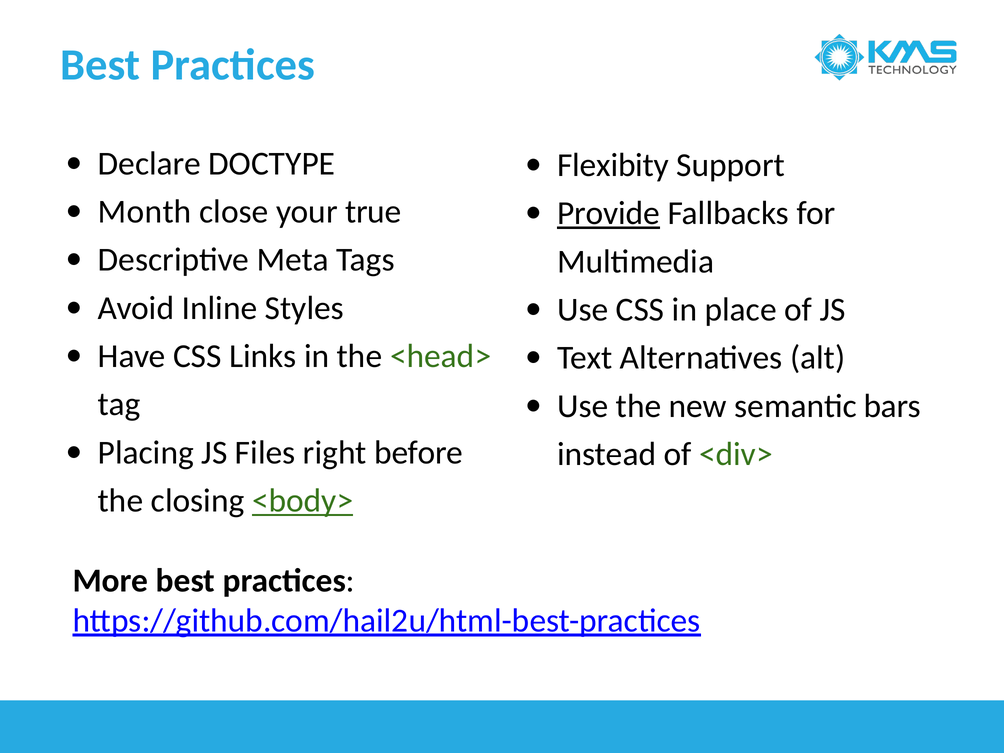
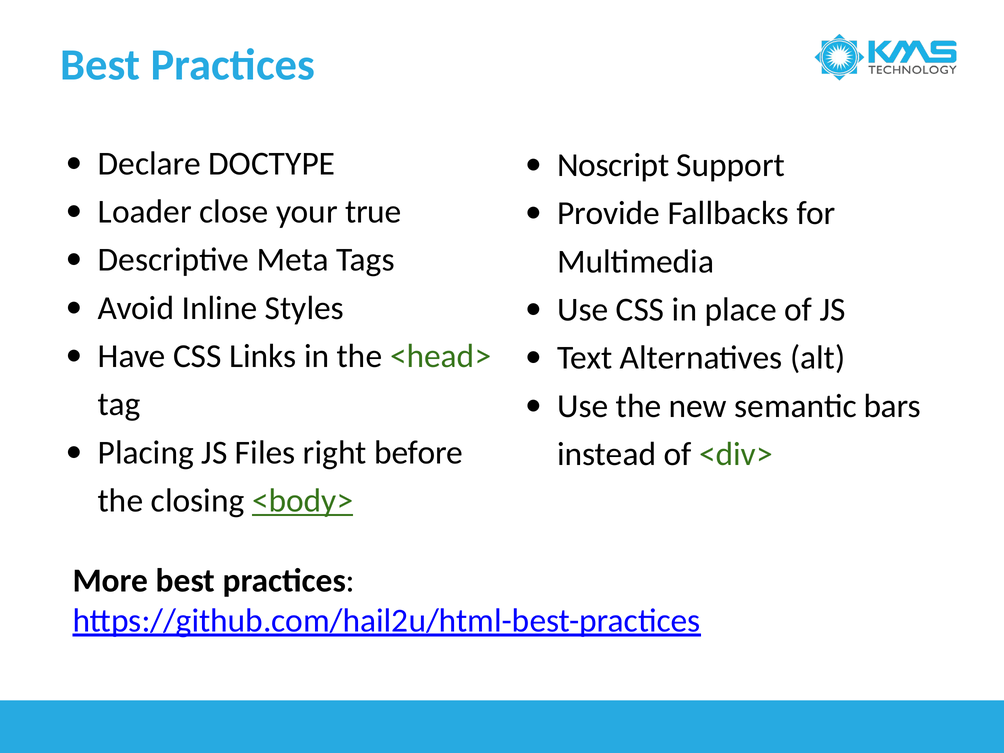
Flexibity: Flexibity -> Noscript
Month: Month -> Loader
Provide underline: present -> none
